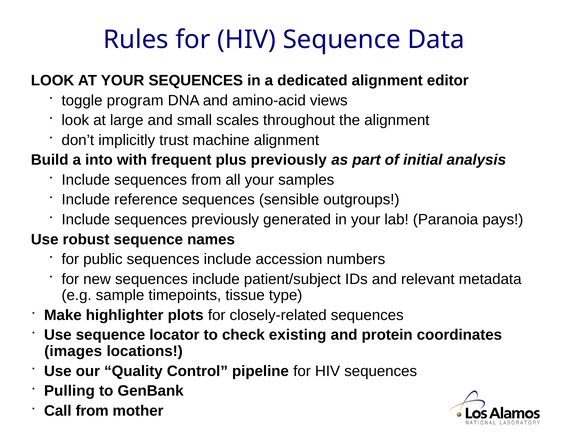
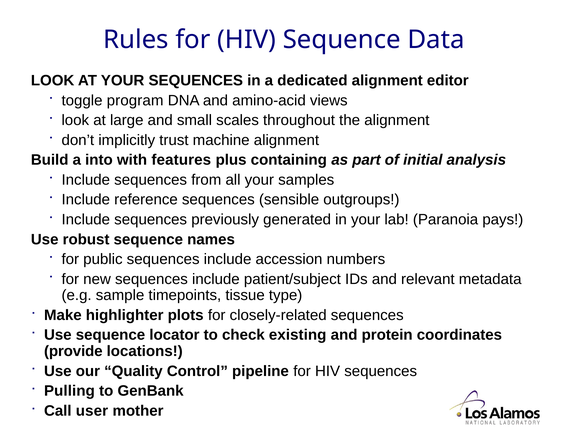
frequent: frequent -> features
plus previously: previously -> containing
images: images -> provide
Call from: from -> user
